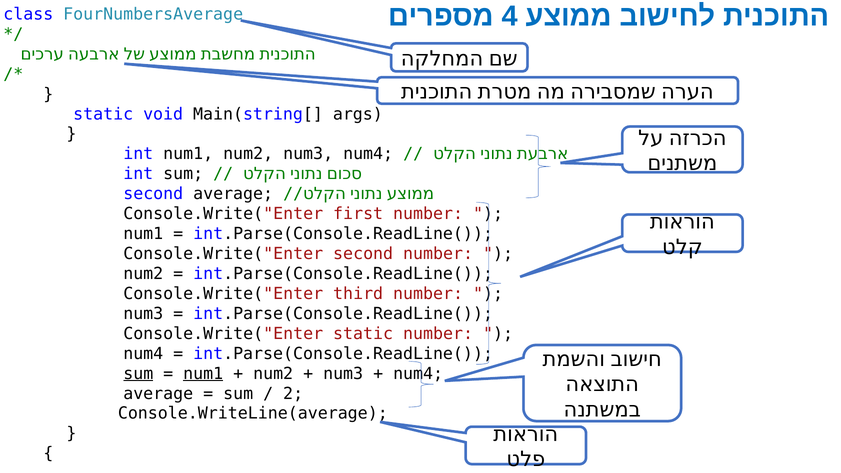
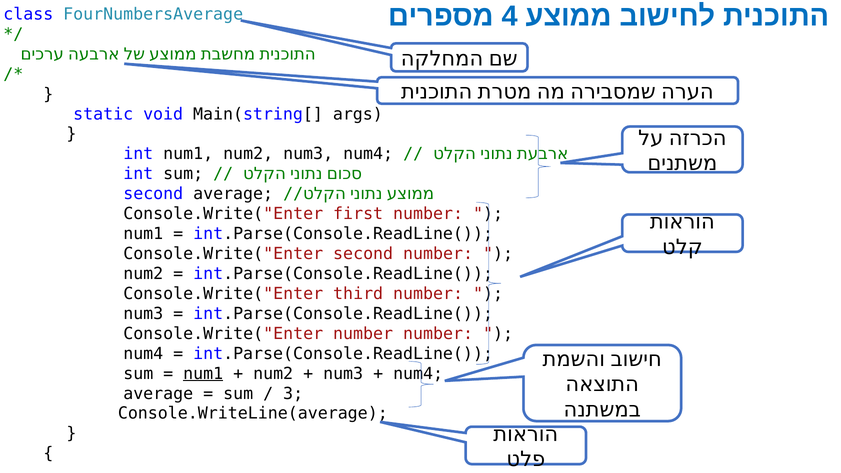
Console.Write("Enter static: static -> number
sum at (138, 374) underline: present -> none
2: 2 -> 3
